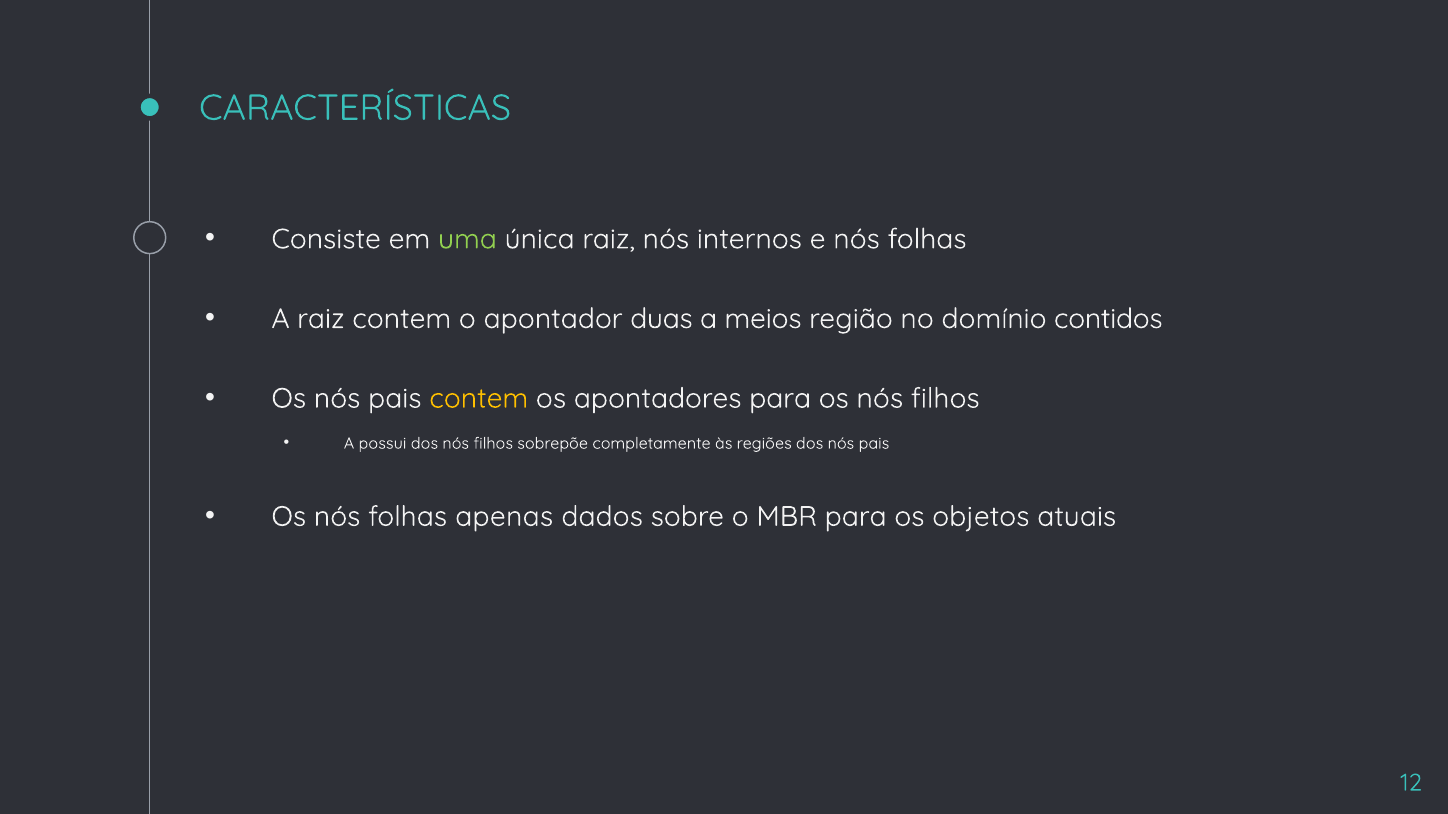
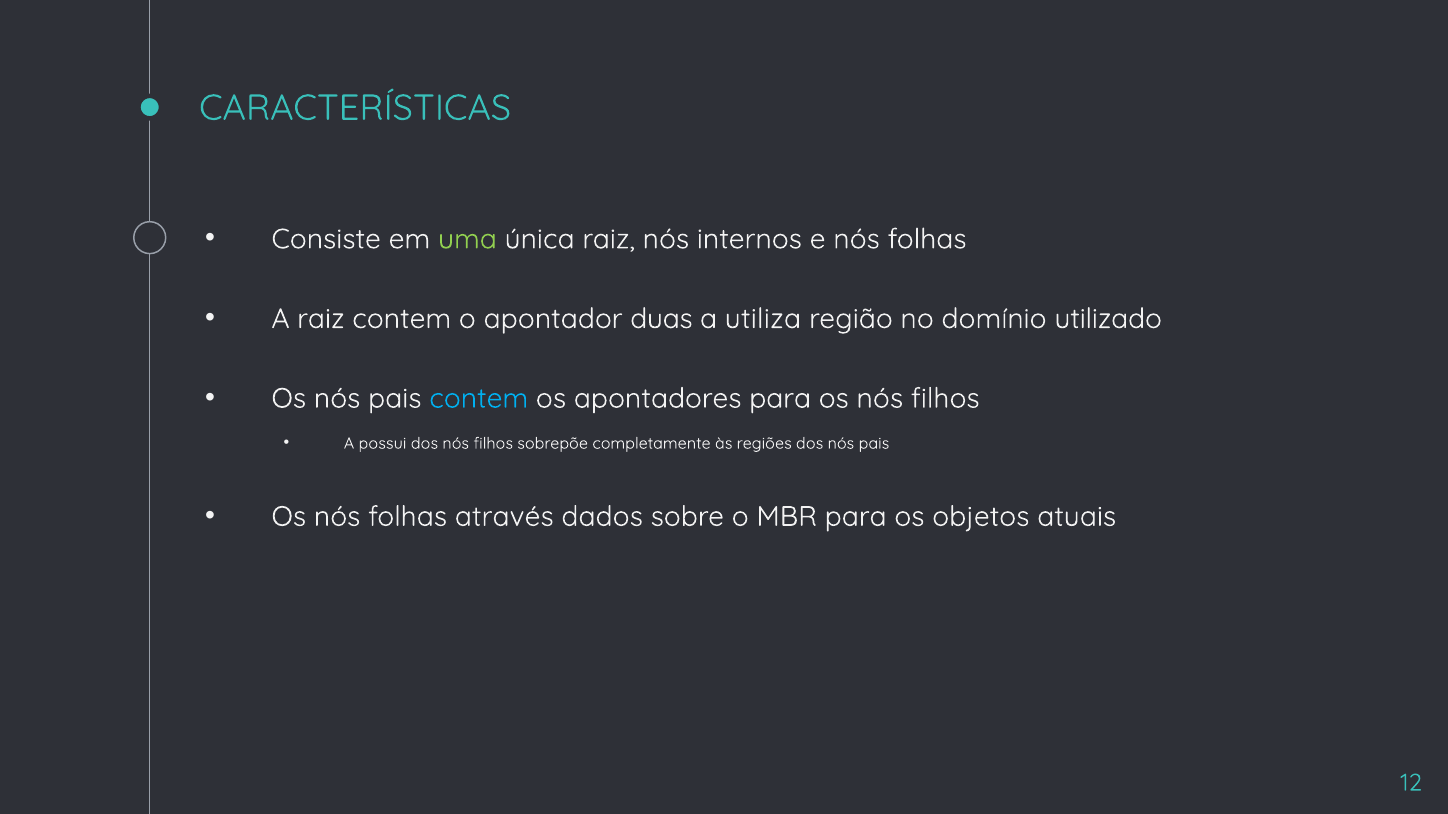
meios: meios -> utiliza
contidos: contidos -> utilizado
contem at (479, 399) colour: yellow -> light blue
apenas: apenas -> através
